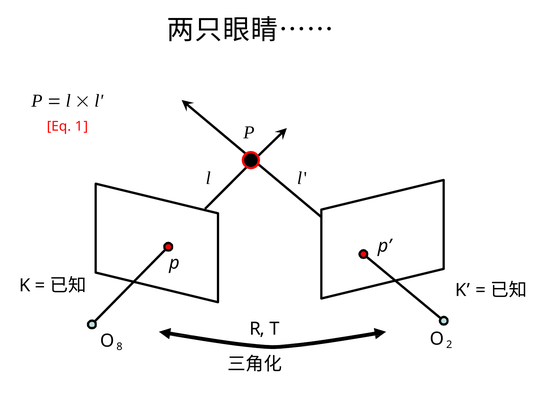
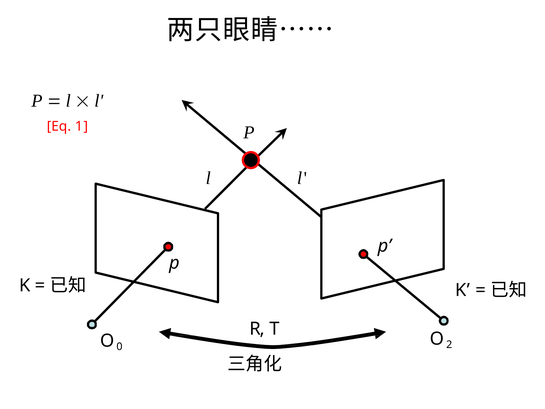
8: 8 -> 0
